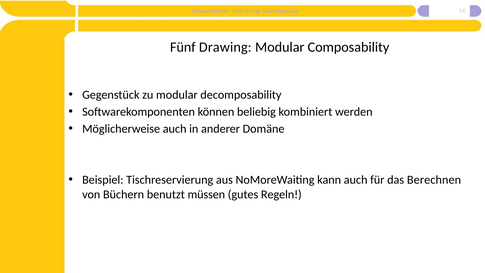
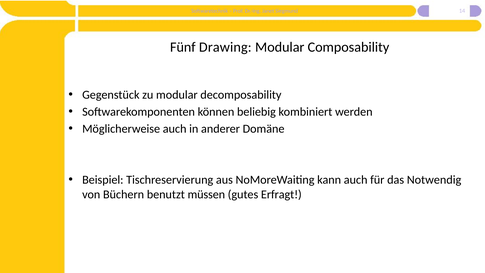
Berechnen: Berechnen -> Notwendig
Regeln: Regeln -> Erfragt
